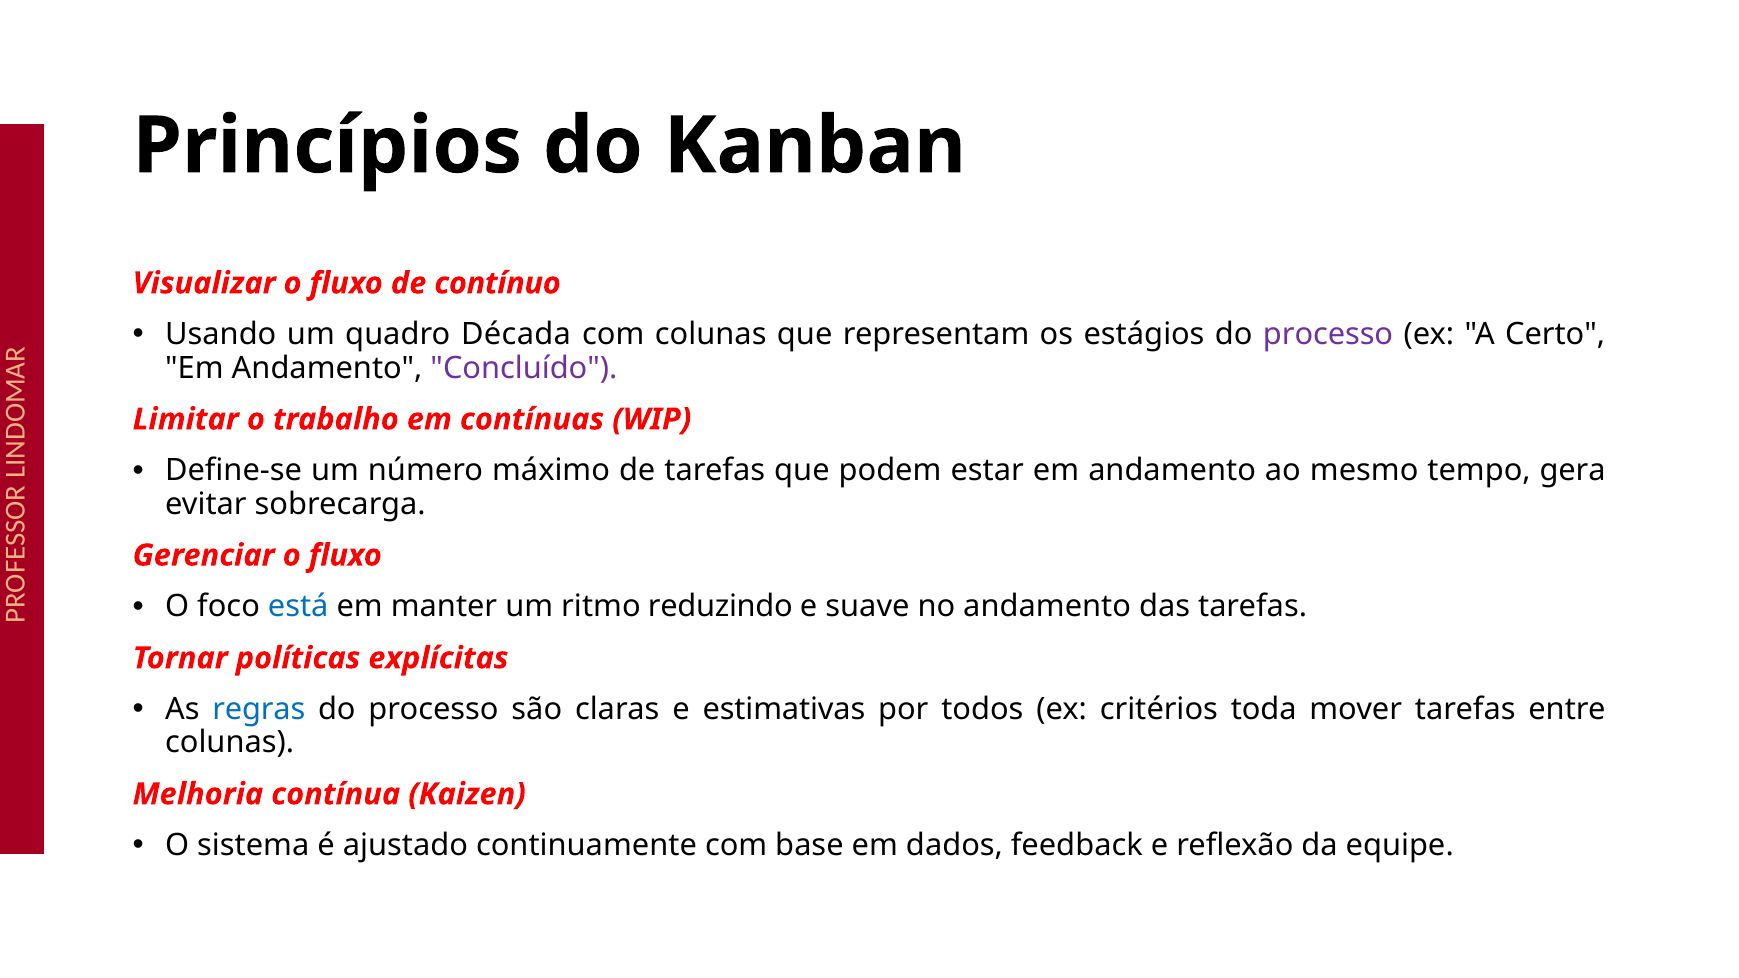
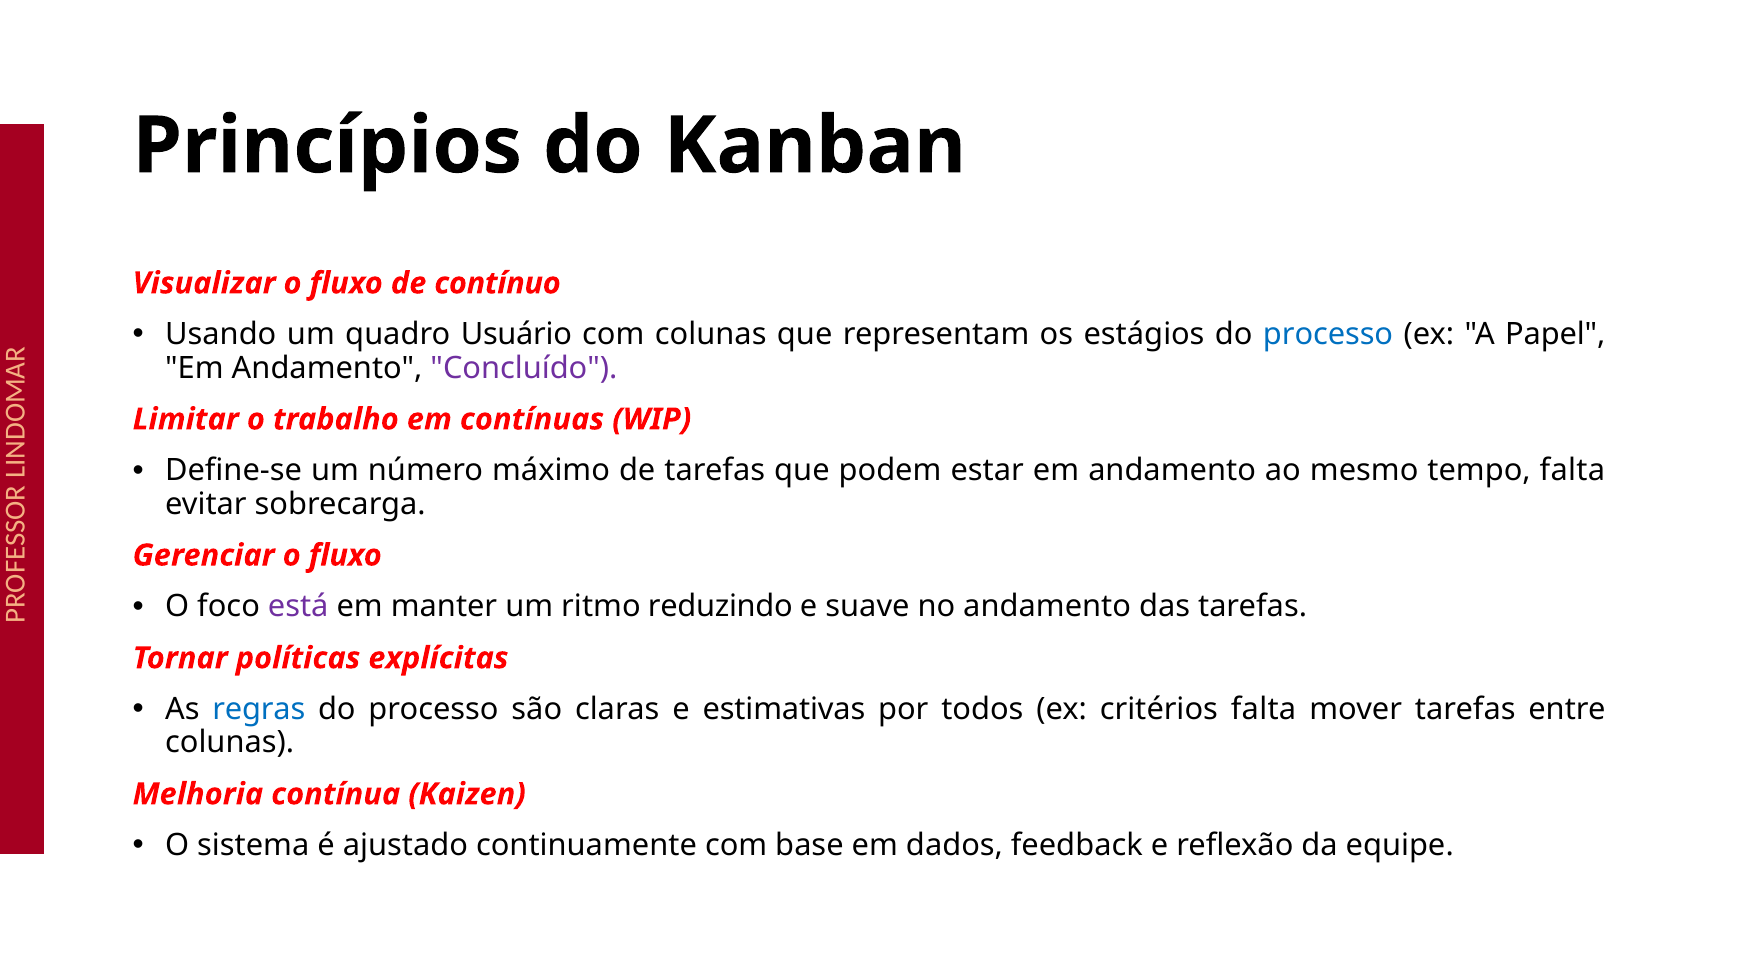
Década: Década -> Usuário
processo at (1328, 335) colour: purple -> blue
Certo: Certo -> Papel
tempo gera: gera -> falta
está colour: blue -> purple
critérios toda: toda -> falta
